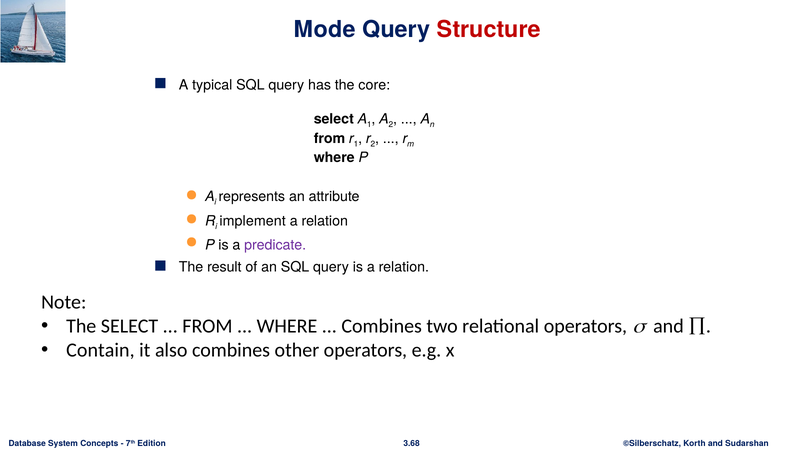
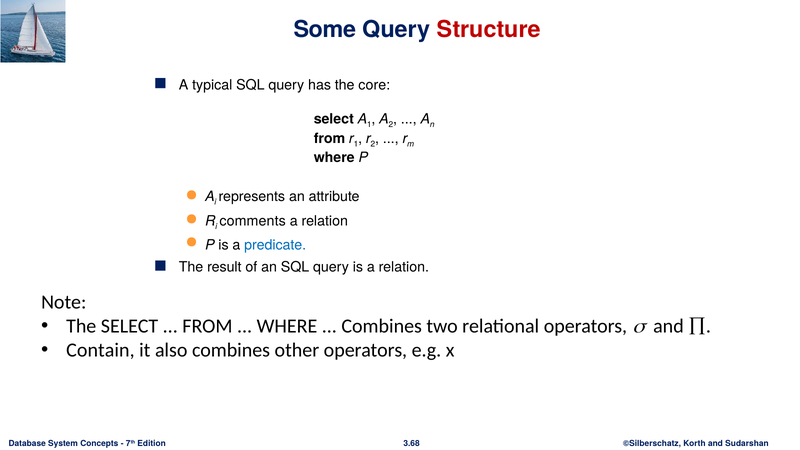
Mode: Mode -> Some
implement: implement -> comments
predicate colour: purple -> blue
